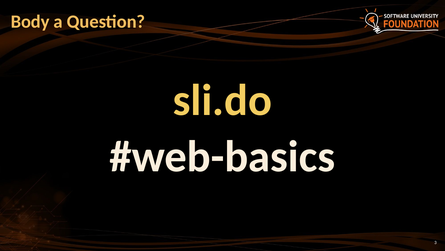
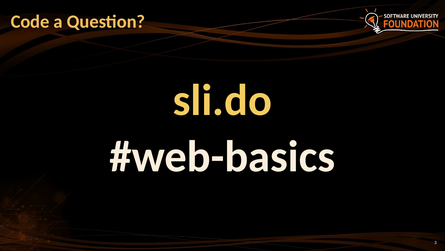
Body: Body -> Code
